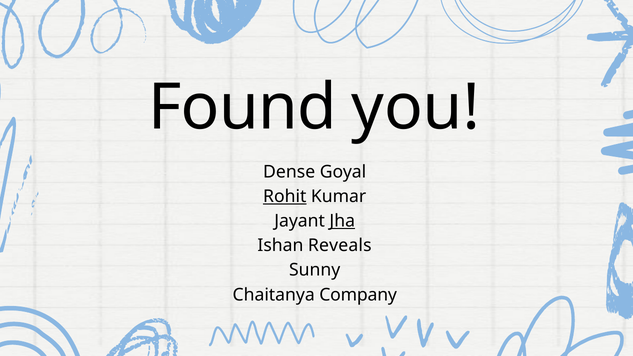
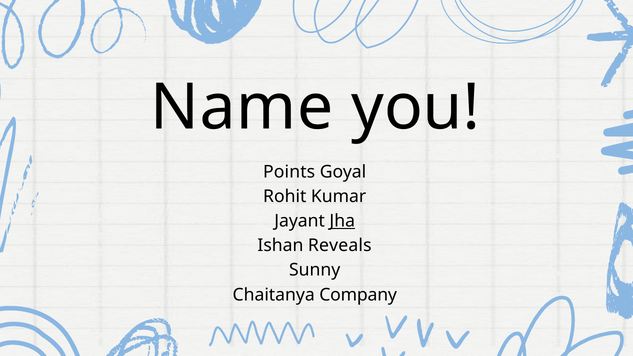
Found: Found -> Name
Dense: Dense -> Points
Rohit underline: present -> none
